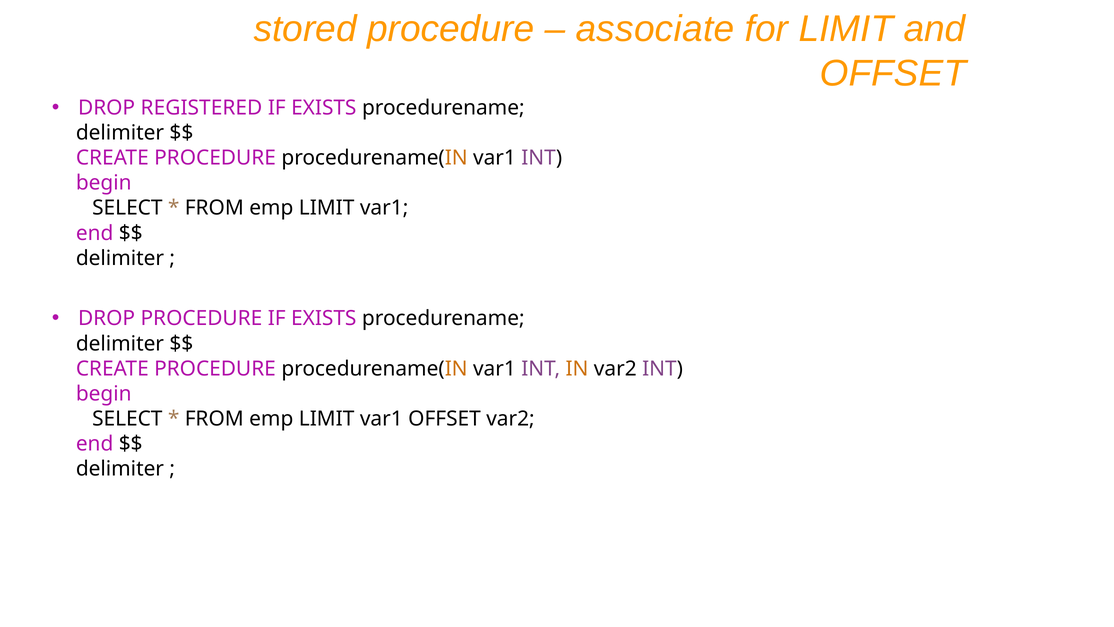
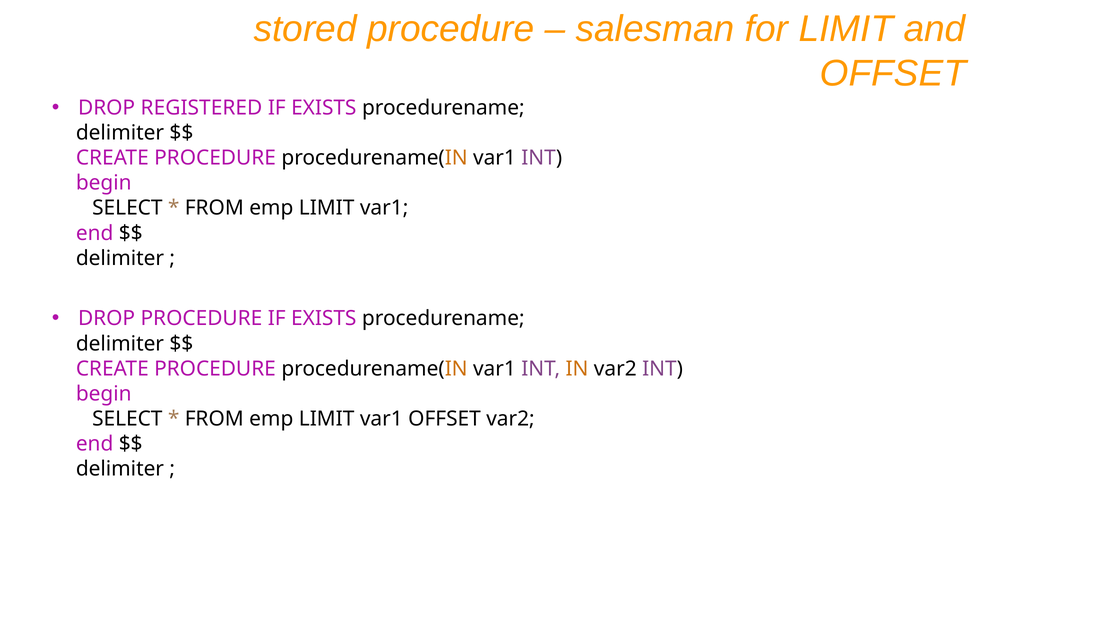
associate: associate -> salesman
